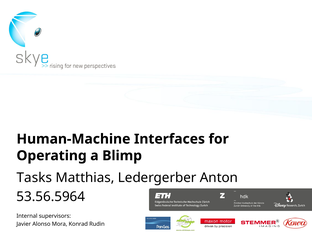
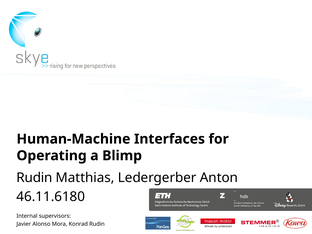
Tasks at (34, 178): Tasks -> Rudin
53.56.5964: 53.56.5964 -> 46.11.6180
